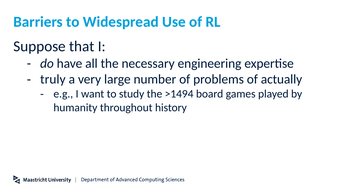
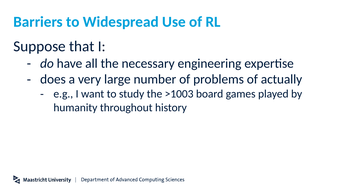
truly: truly -> does
>1494: >1494 -> >1003
